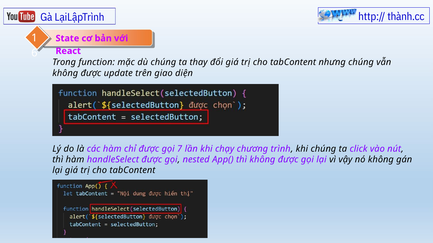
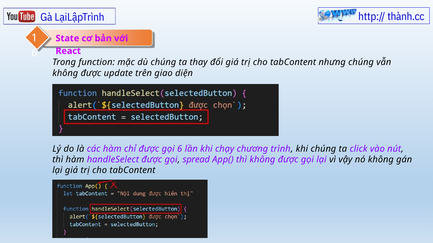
gọi 7: 7 -> 6
nested: nested -> spread
